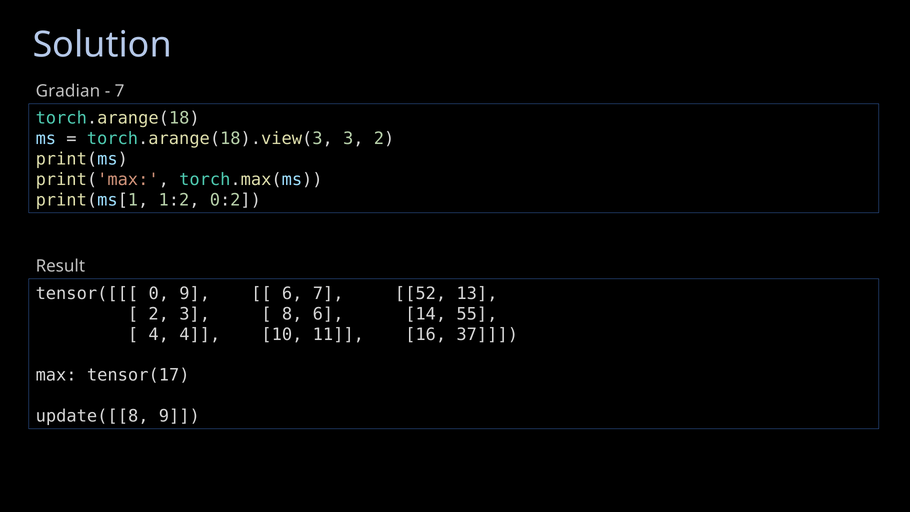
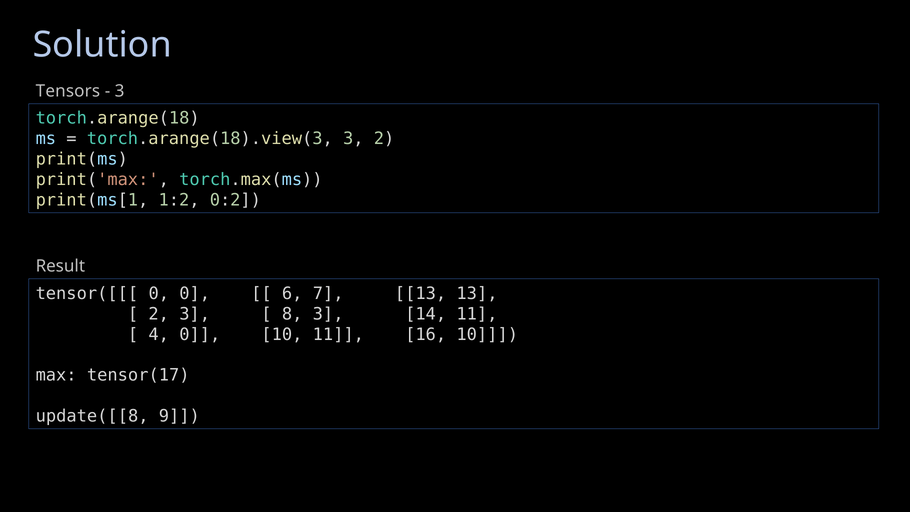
Gradian: Gradian -> Tensors
7 at (120, 91): 7 -> 3
0 9: 9 -> 0
7 52: 52 -> 13
8 6: 6 -> 3
14 55: 55 -> 11
4 4: 4 -> 0
16 37: 37 -> 10
